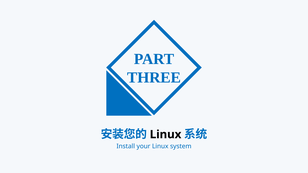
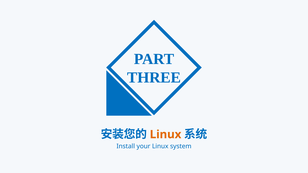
Linux at (166, 135) colour: black -> orange
